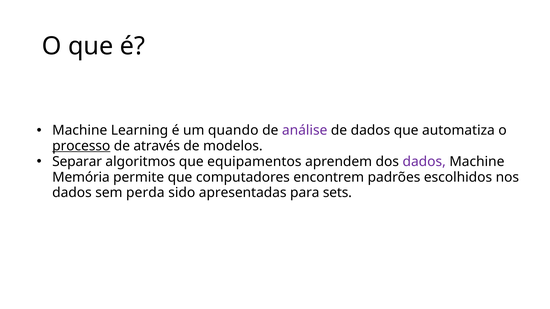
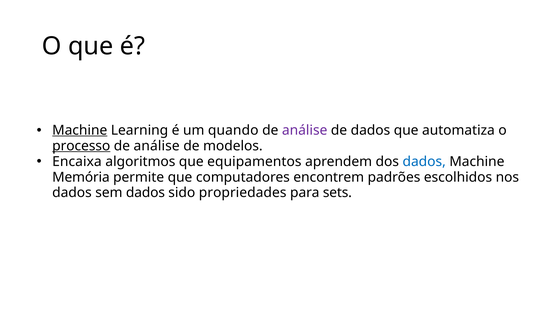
Machine at (80, 130) underline: none -> present
através at (157, 146): através -> análise
Separar: Separar -> Encaixa
dados at (424, 162) colour: purple -> blue
sem perda: perda -> dados
apresentadas: apresentadas -> propriedades
